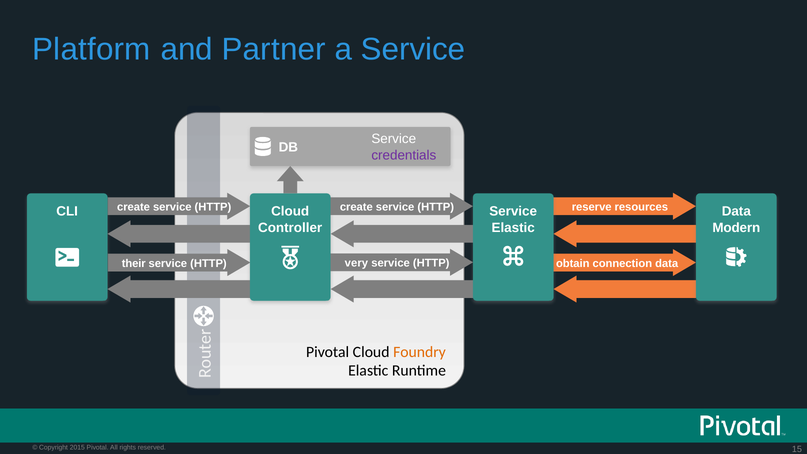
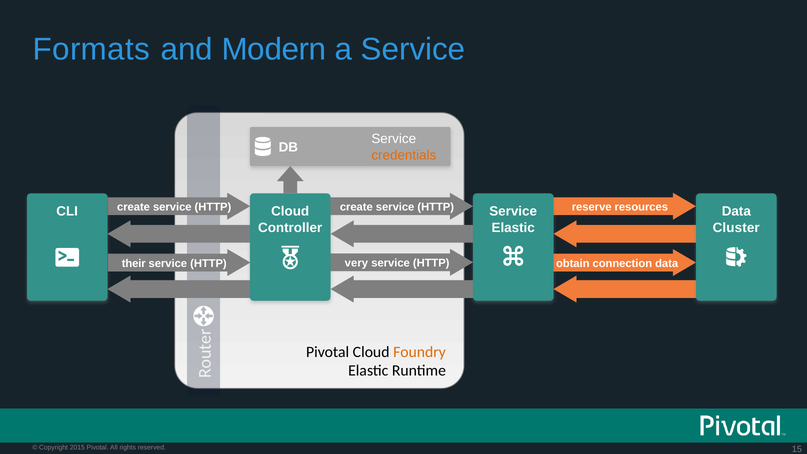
Platform: Platform -> Formats
Partner: Partner -> Modern
credentials colour: purple -> orange
Modern: Modern -> Cluster
